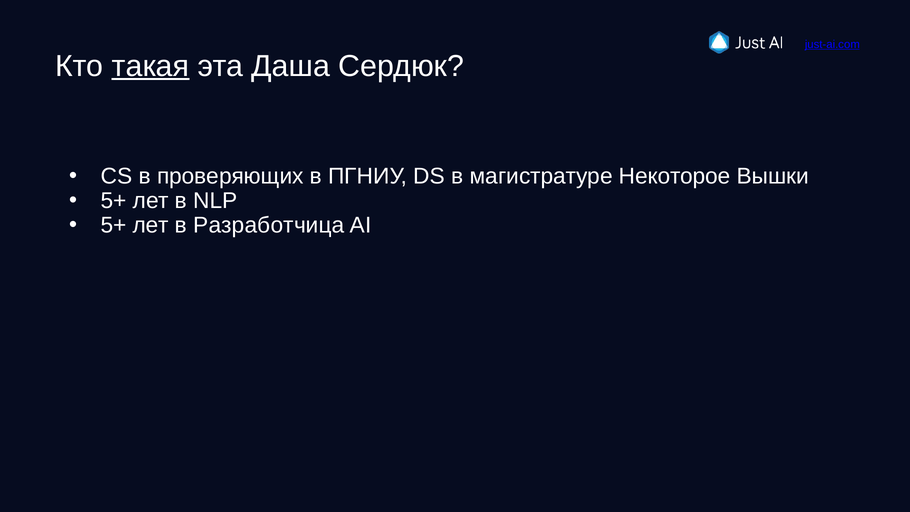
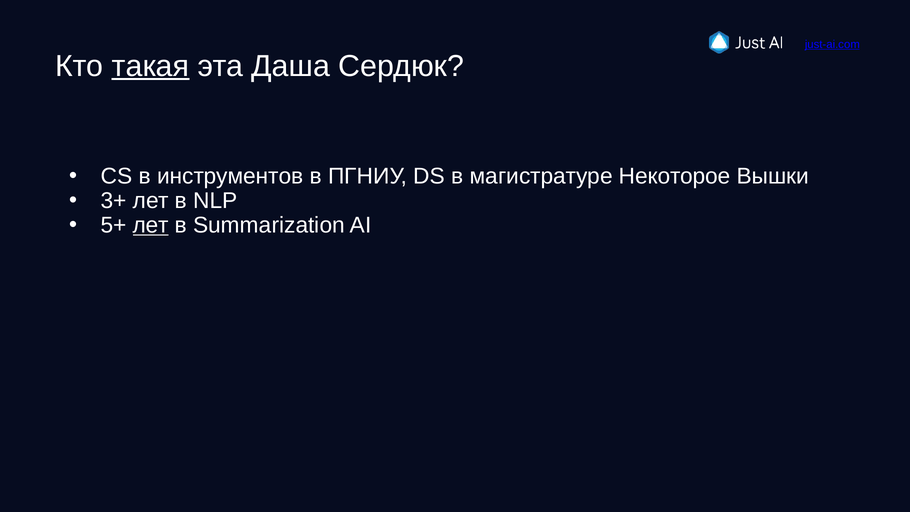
проверяющих: проверяющих -> инструментов
5+ at (114, 201): 5+ -> 3+
лет at (151, 225) underline: none -> present
Разработчица: Разработчица -> Summarization
